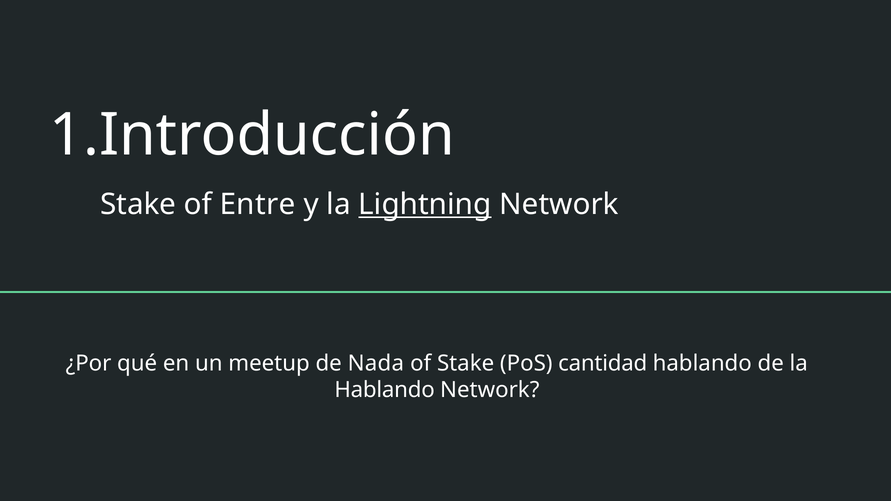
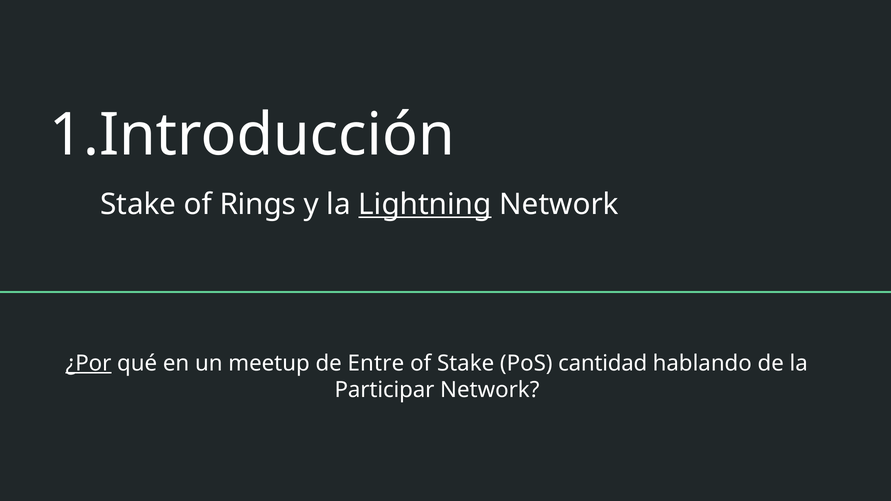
Entre: Entre -> Rings
¿Por underline: none -> present
Nada: Nada -> Entre
Hablando at (385, 390): Hablando -> Participar
